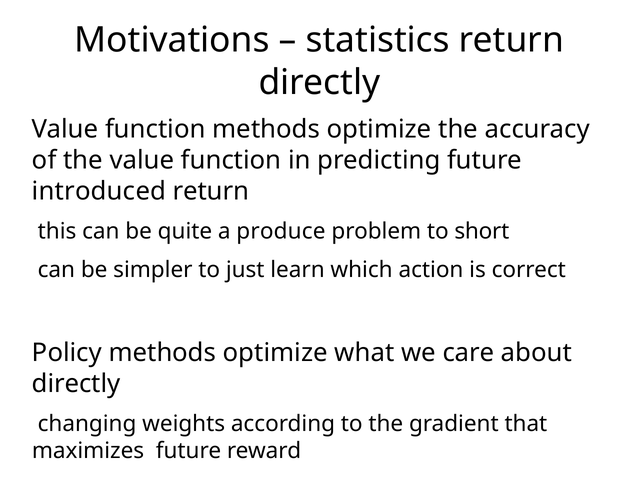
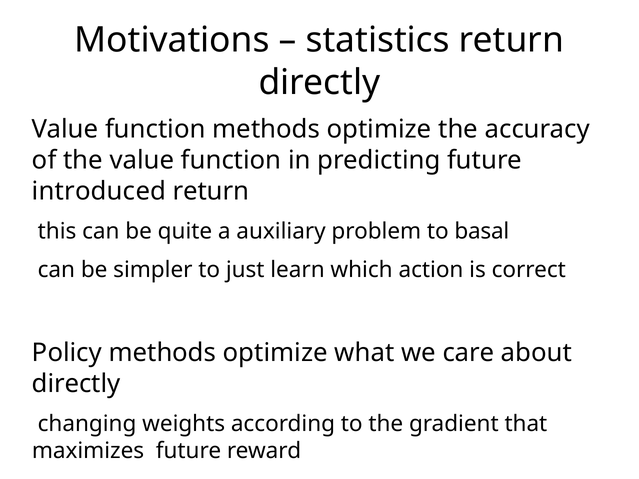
produce: produce -> auxiliary
short: short -> basal
